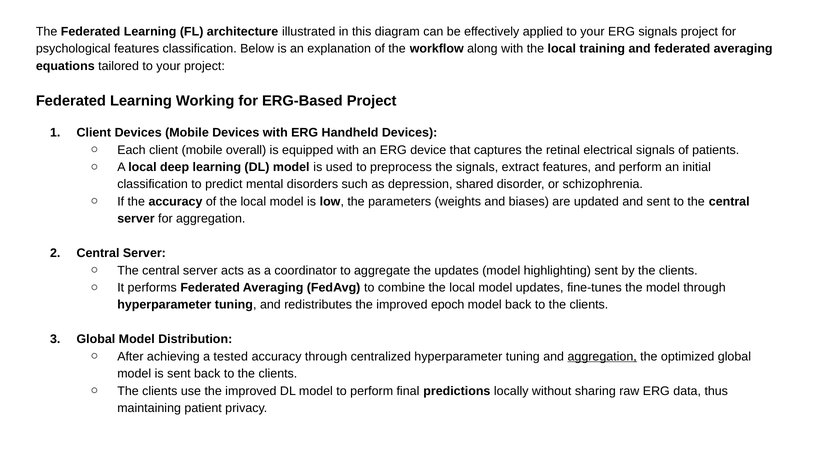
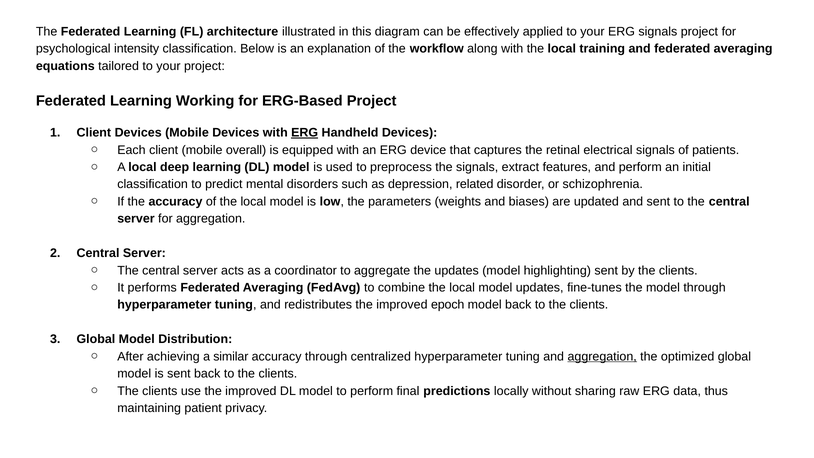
psychological features: features -> intensity
ERG at (305, 133) underline: none -> present
shared: shared -> related
tested: tested -> similar
